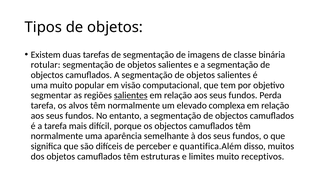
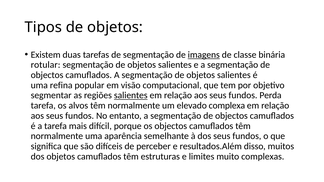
imagens underline: none -> present
uma muito: muito -> refina
quantifica.Além: quantifica.Além -> resultados.Além
receptivos: receptivos -> complexas
